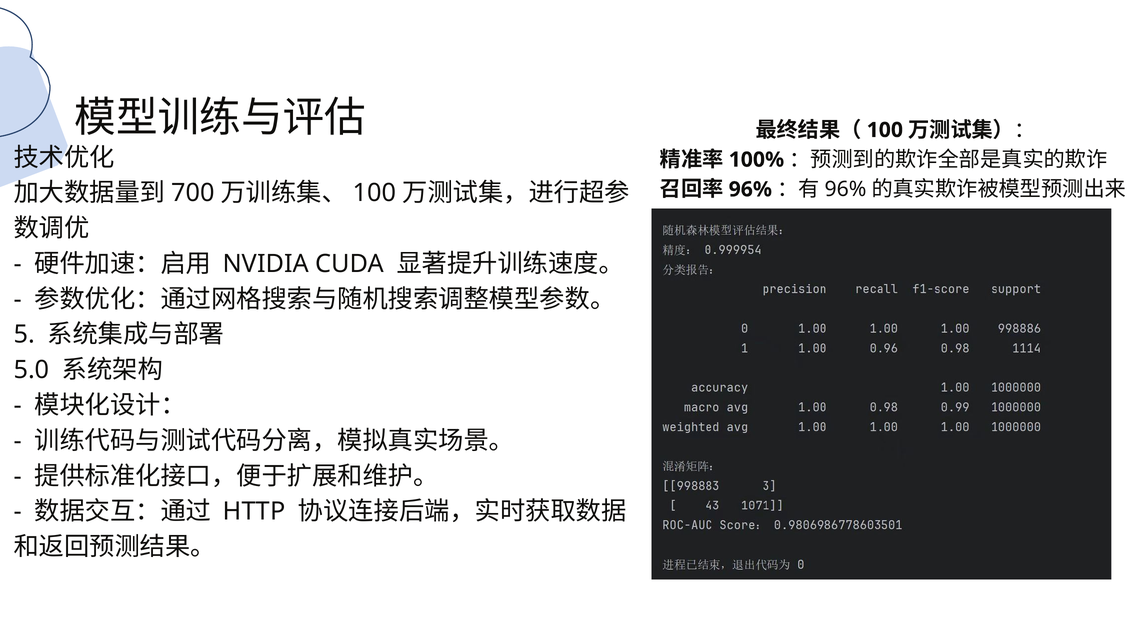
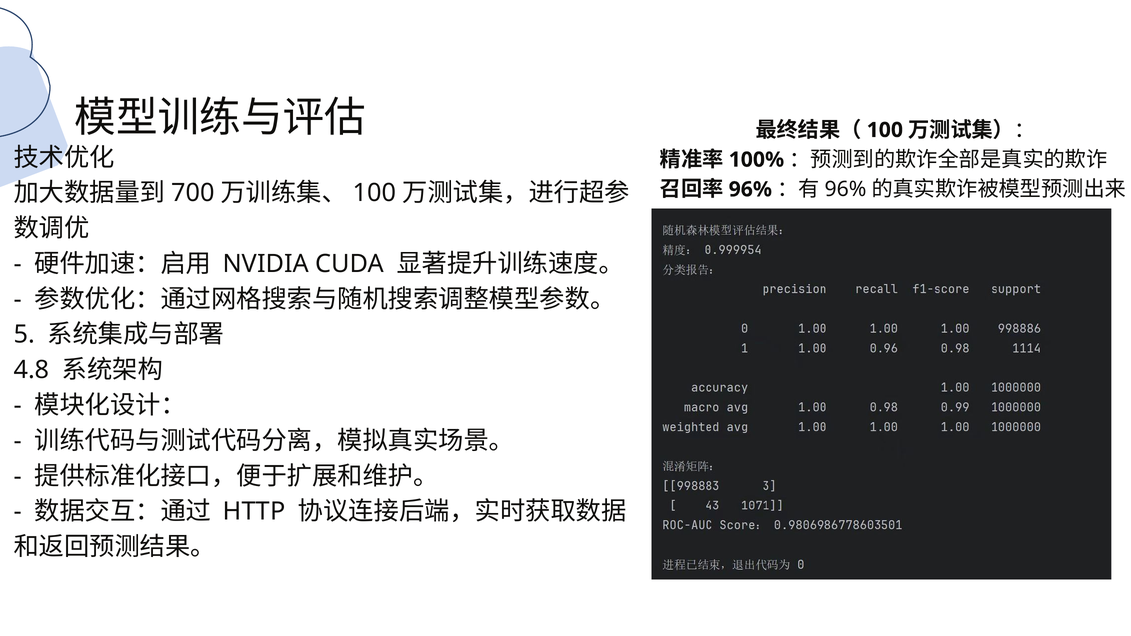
5.0: 5.0 -> 4.8
